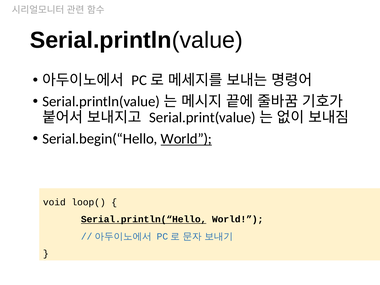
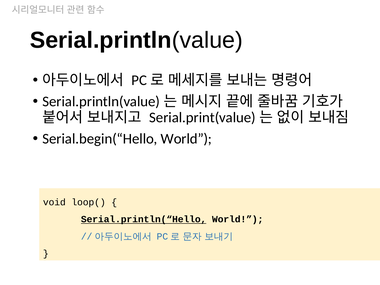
World at (186, 139) underline: present -> none
